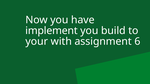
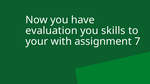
implement: implement -> evaluation
build: build -> skills
6: 6 -> 7
